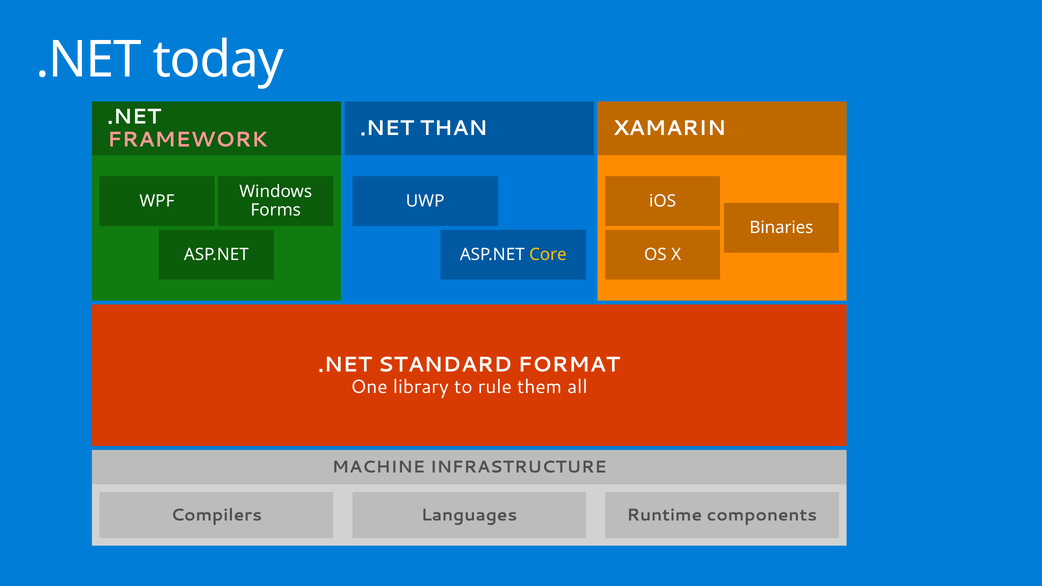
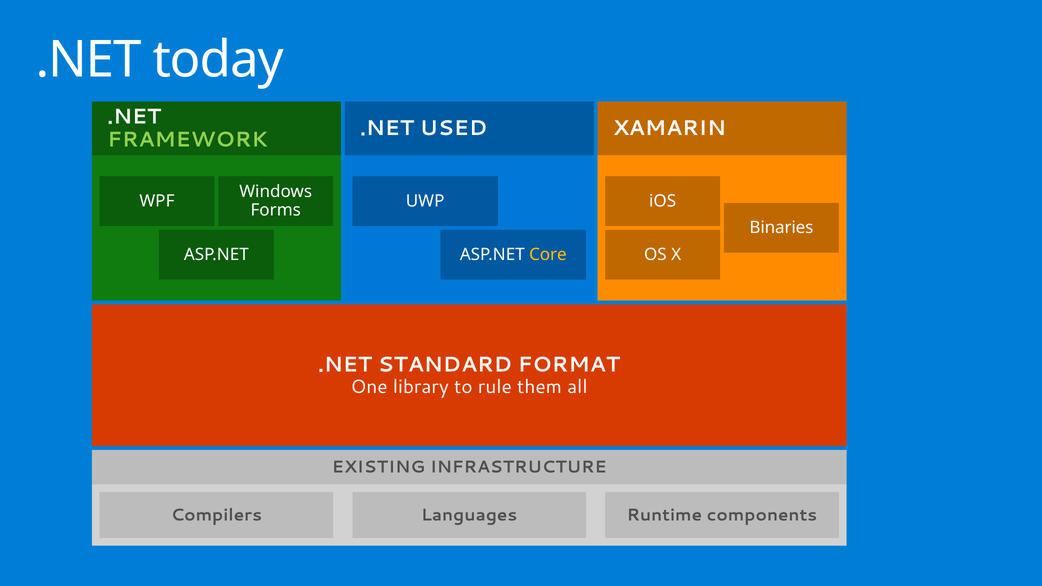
THAN: THAN -> USED
FRAMEWORK colour: pink -> light green
MACHINE: MACHINE -> EXISTING
